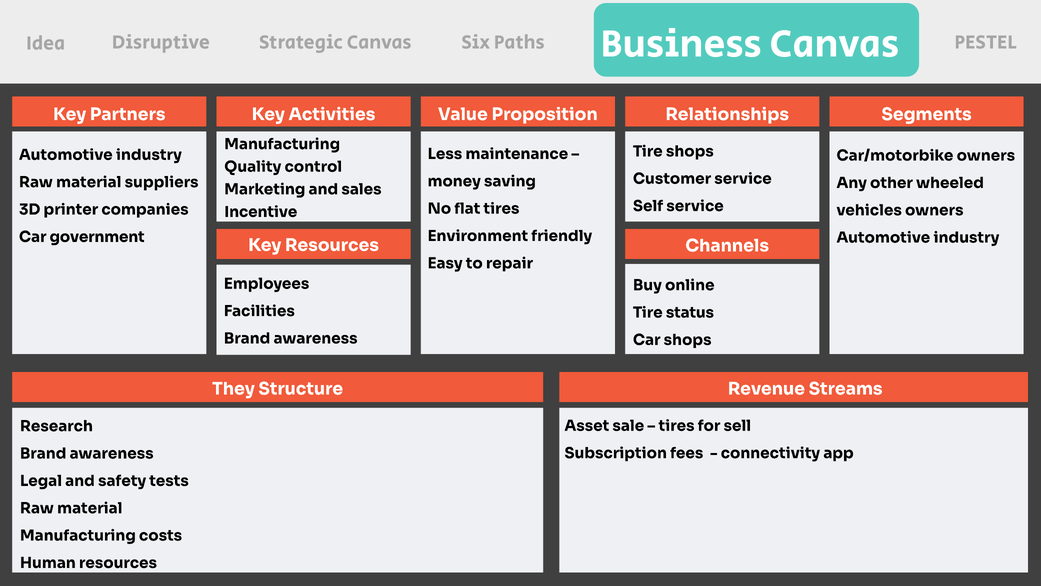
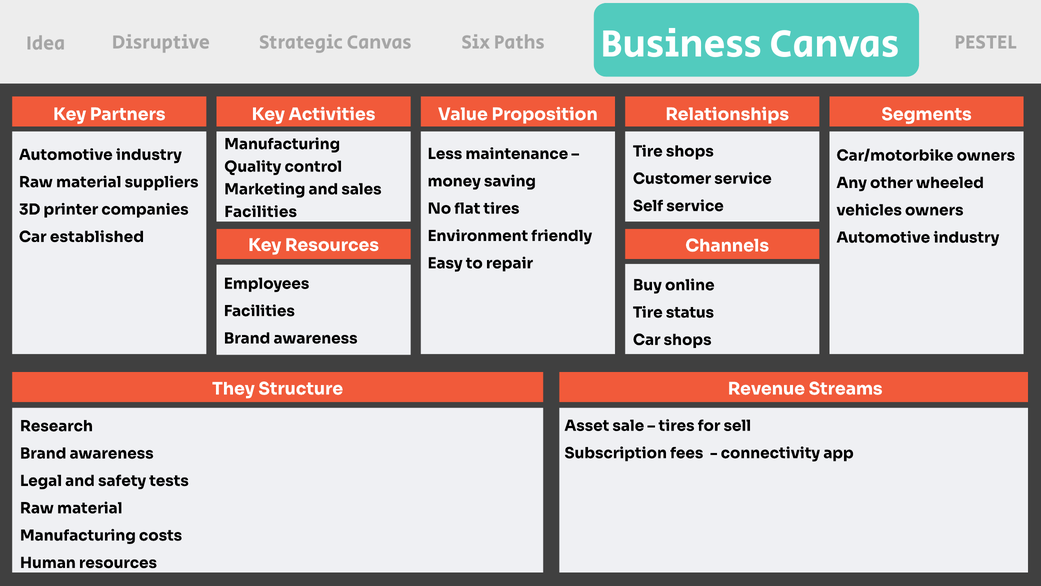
Incentive at (261, 212): Incentive -> Facilities
government: government -> established
